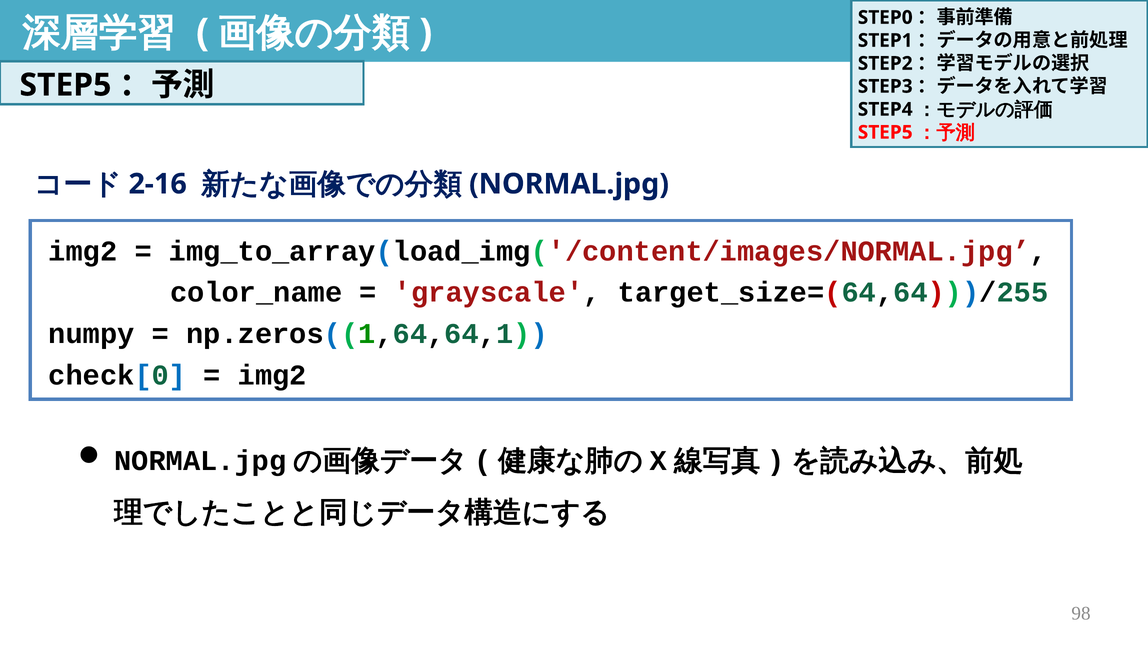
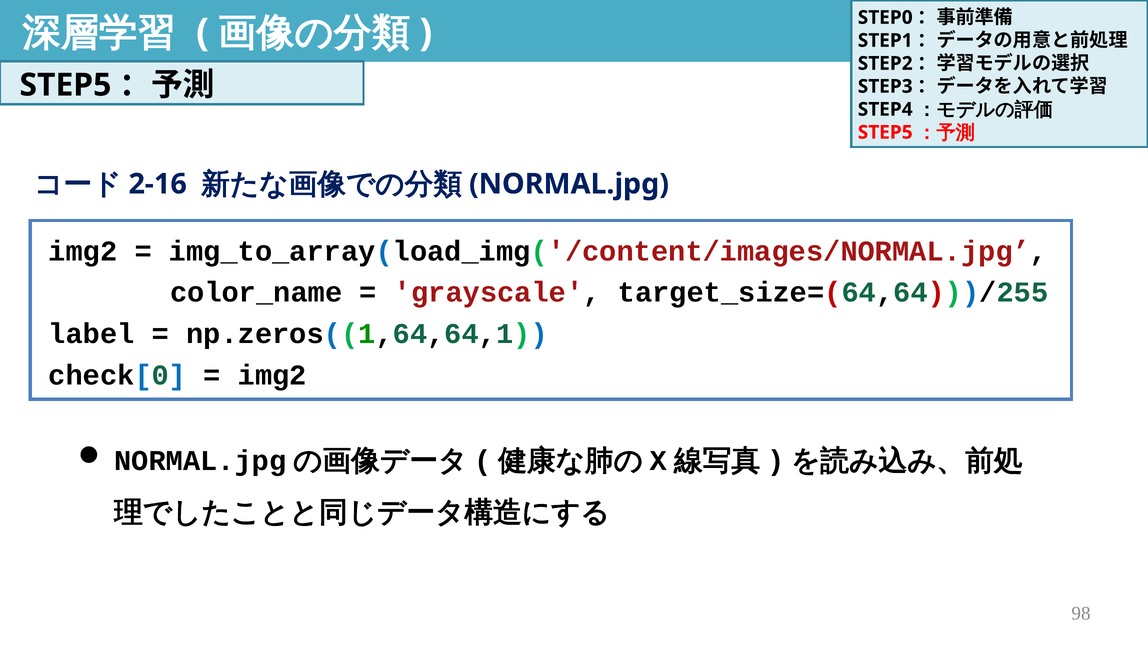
numpy: numpy -> label
